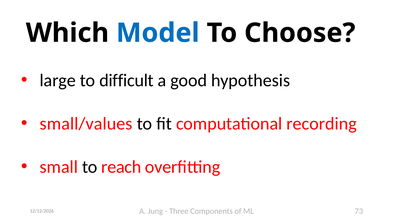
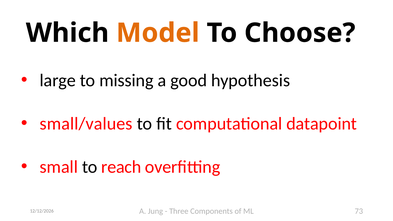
Model colour: blue -> orange
difficult: difficult -> missing
recording: recording -> datapoint
